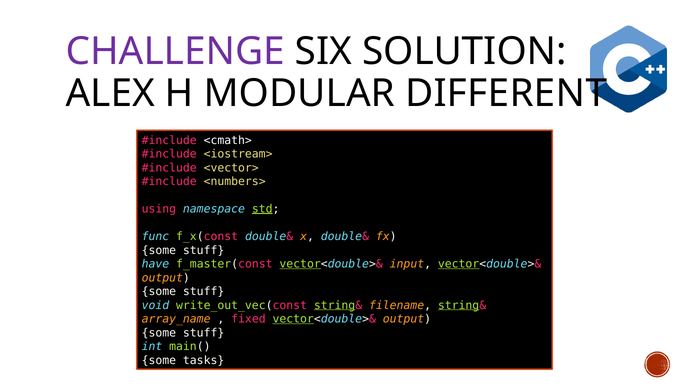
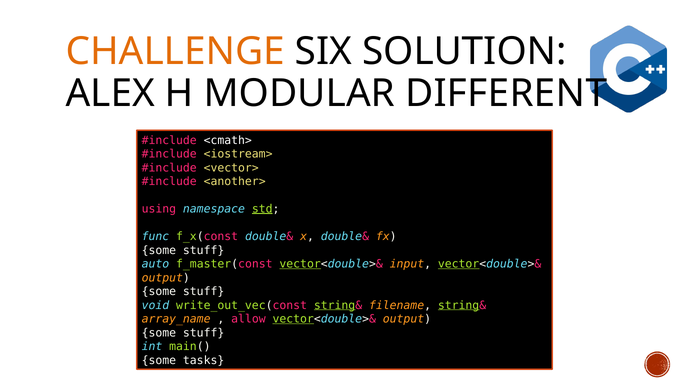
CHALLENGE colour: purple -> orange
<numbers>: <numbers> -> <another>
have: have -> auto
fixed: fixed -> allow
